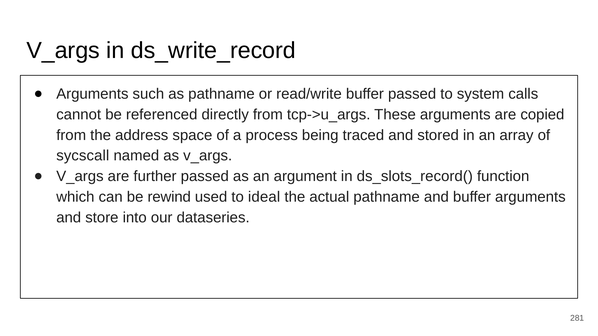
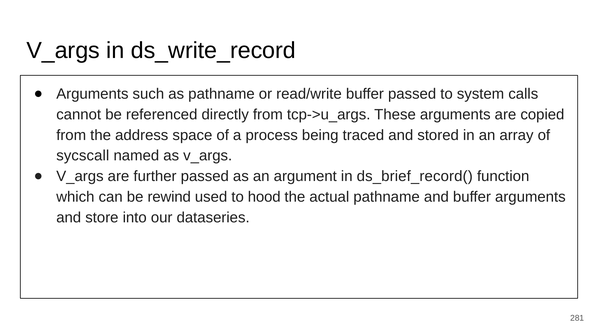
ds_slots_record(: ds_slots_record( -> ds_brief_record(
ideal: ideal -> hood
